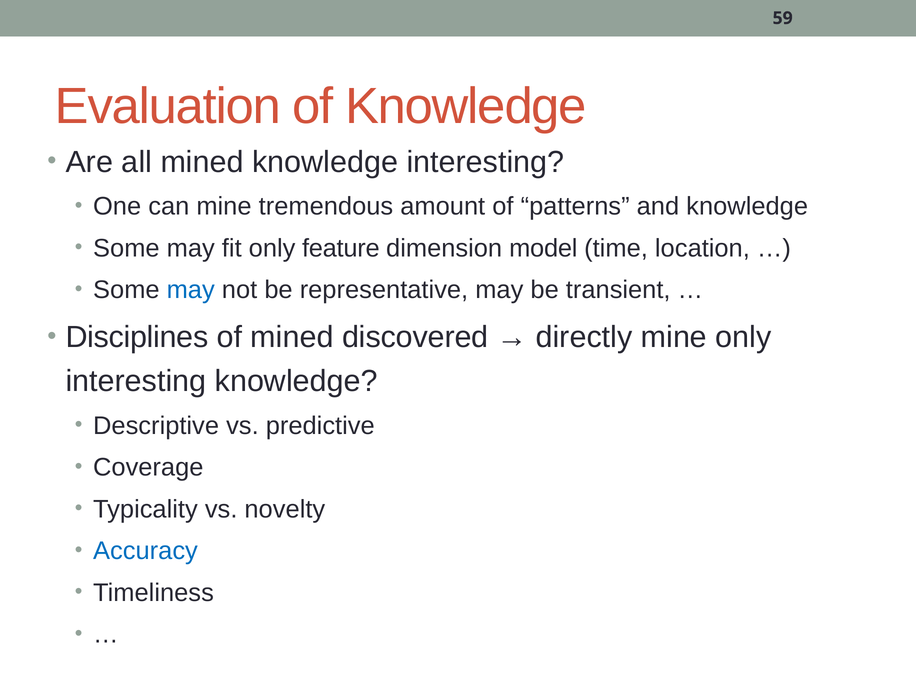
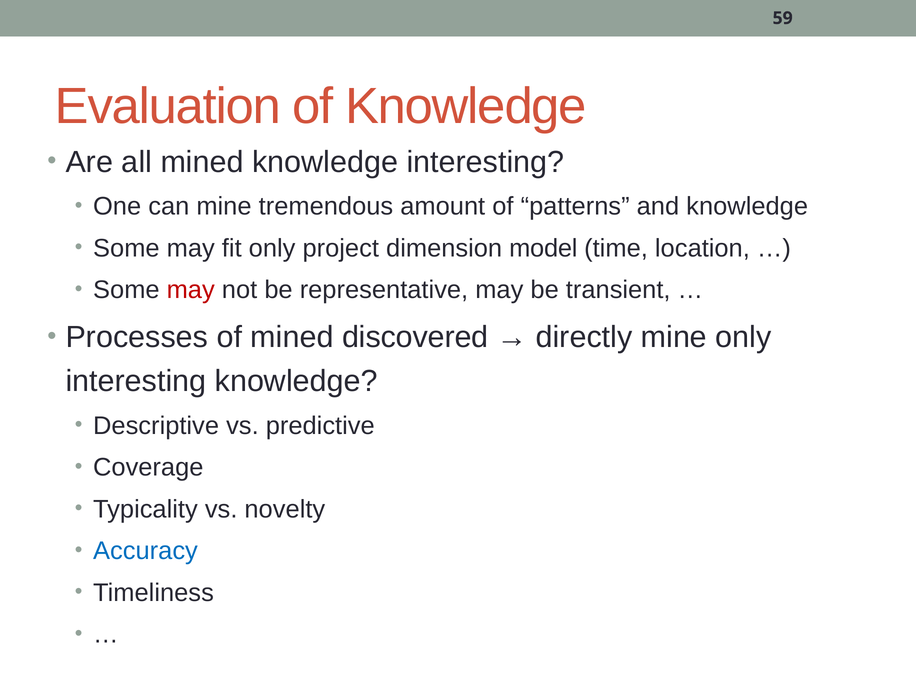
feature: feature -> project
may at (191, 290) colour: blue -> red
Disciplines: Disciplines -> Processes
